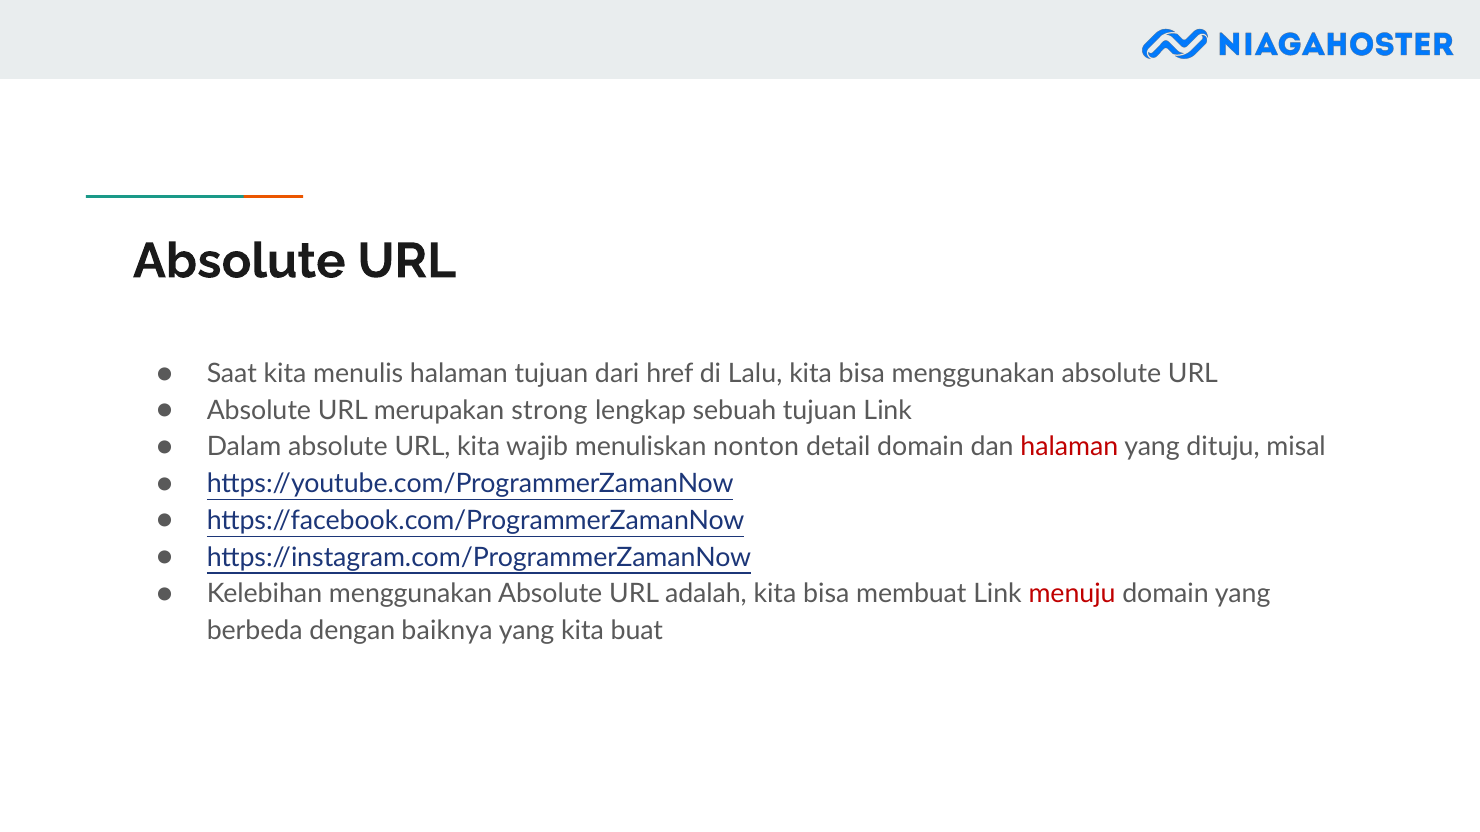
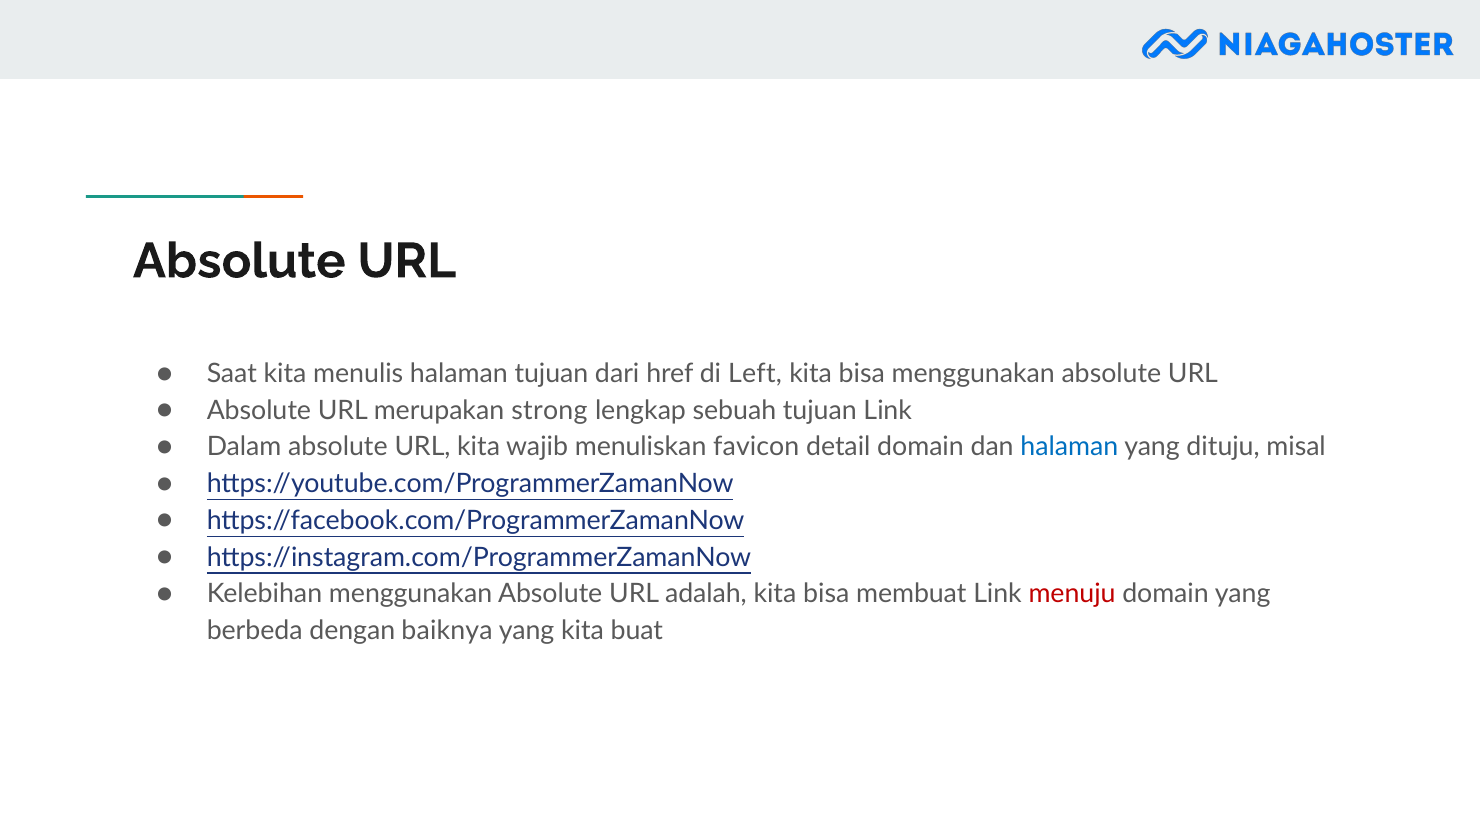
Lalu: Lalu -> Left
nonton: nonton -> favicon
halaman at (1069, 447) colour: red -> blue
